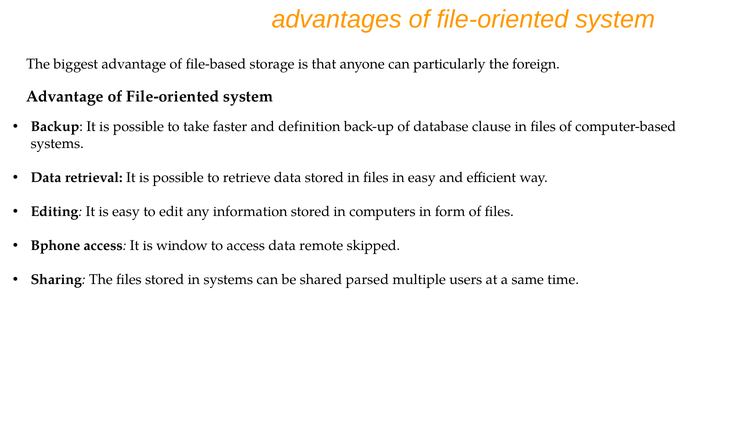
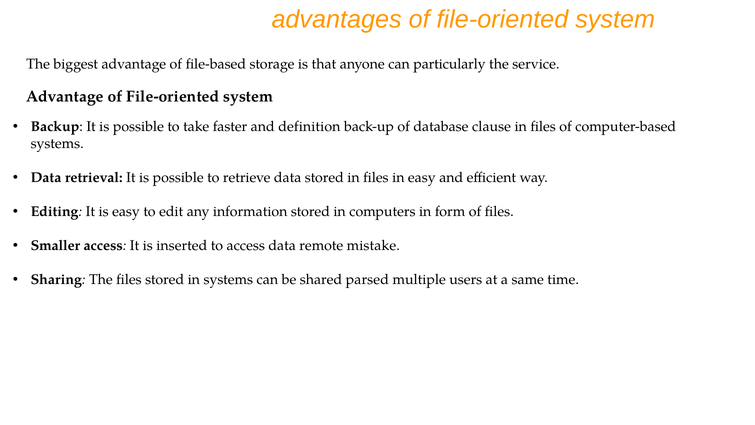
foreign: foreign -> service
Bphone: Bphone -> Smaller
window: window -> inserted
skipped: skipped -> mistake
